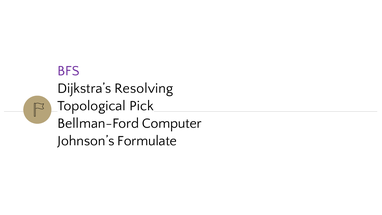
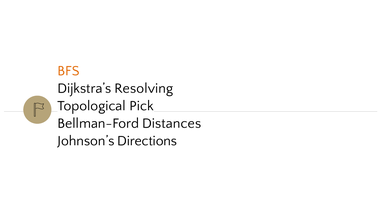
BFS colour: purple -> orange
Computer: Computer -> Distances
Formulate: Formulate -> Directions
